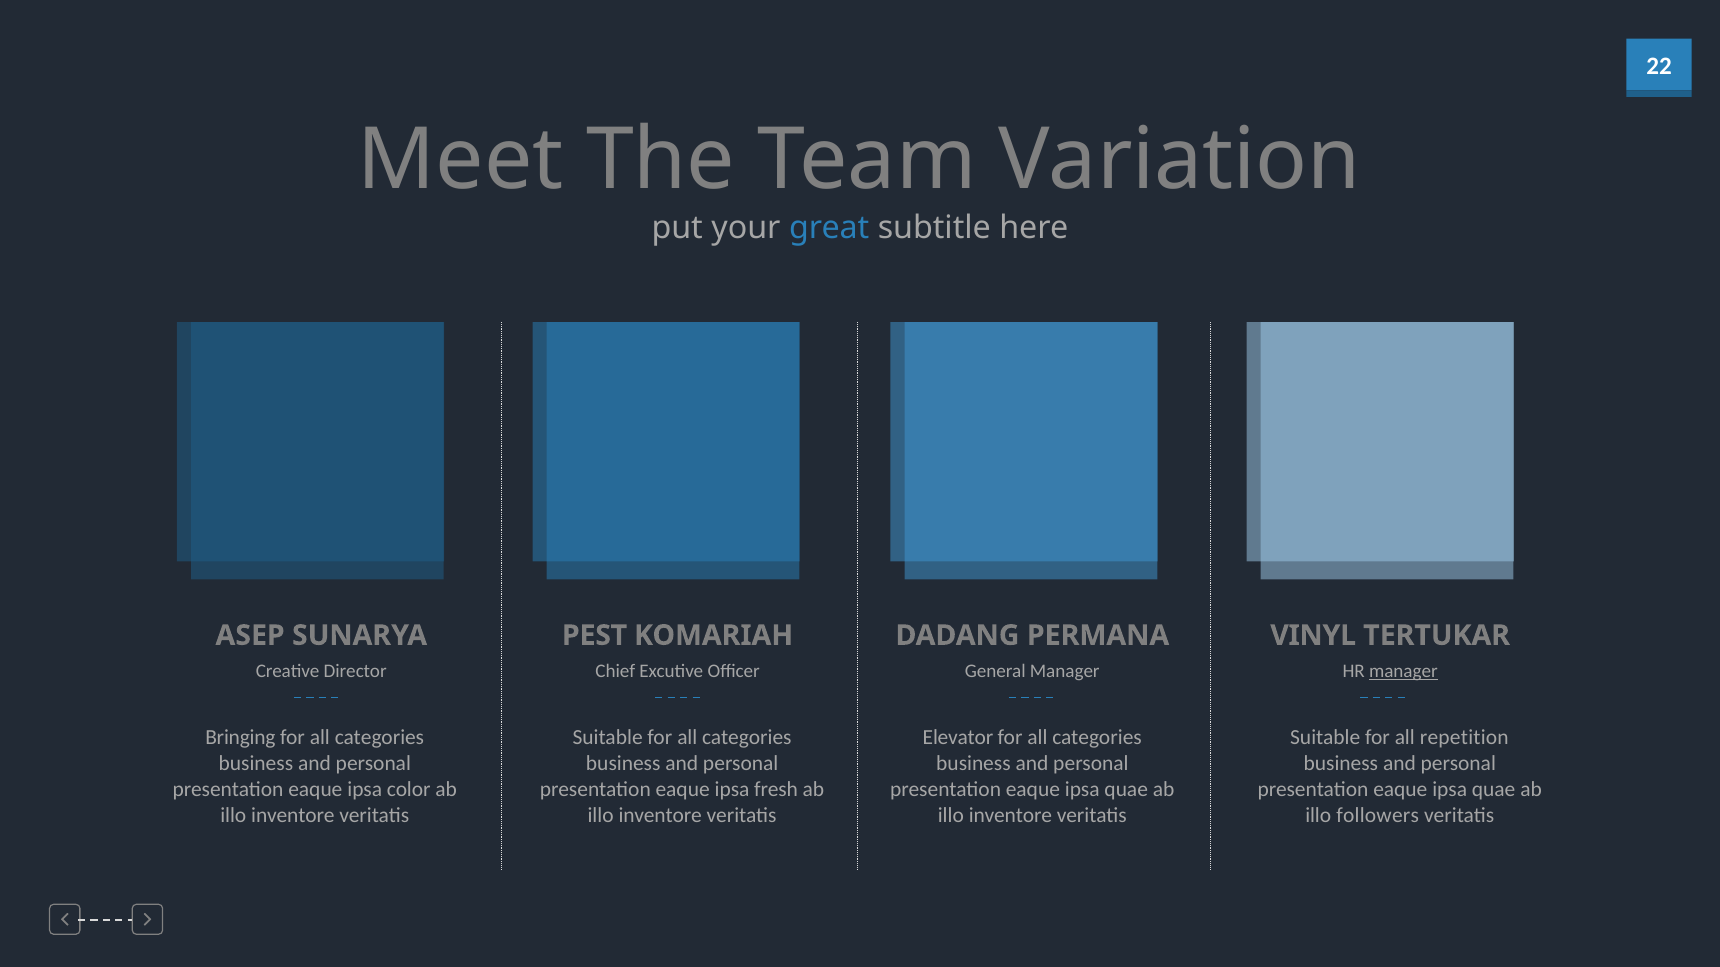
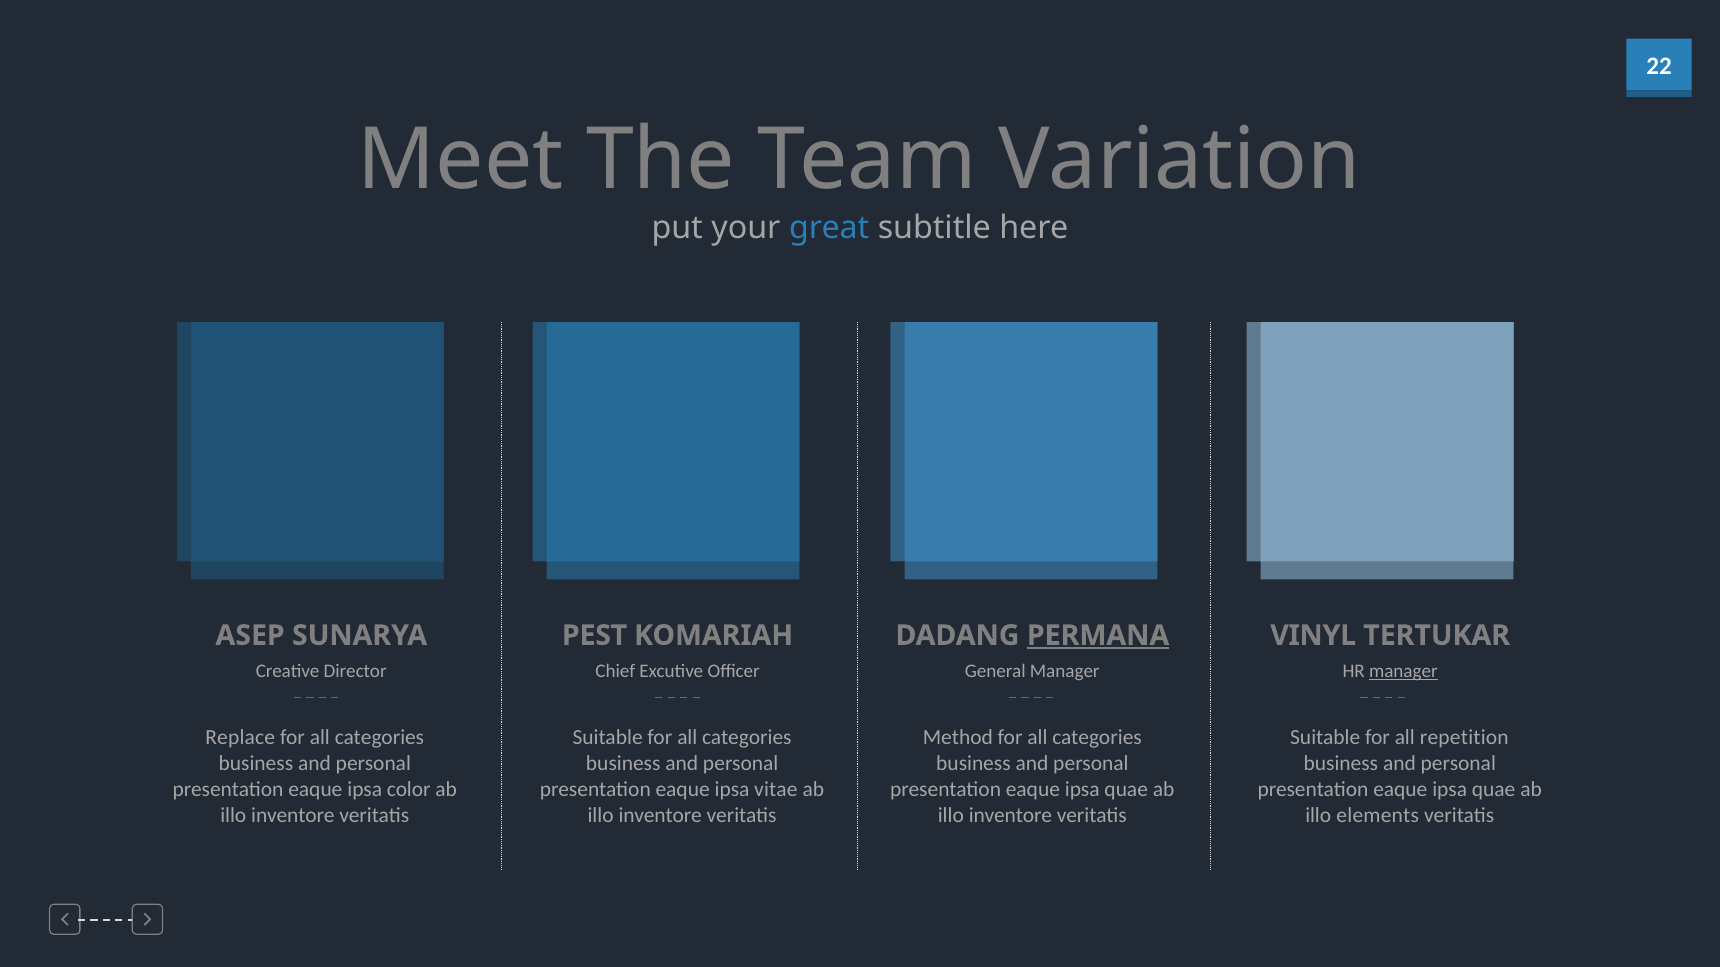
PERMANA underline: none -> present
Bringing: Bringing -> Replace
Elevator: Elevator -> Method
fresh: fresh -> vitae
followers: followers -> elements
